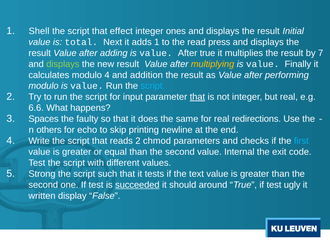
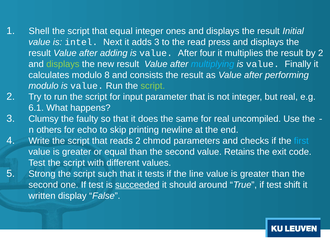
that effect: effect -> equal
total: total -> intel
adds 1: 1 -> 3
After true: true -> four
by 7: 7 -> 2
multiplying colour: yellow -> light blue
modulo 4: 4 -> 8
addition: addition -> consists
script at (153, 86) colour: light blue -> light green
that at (197, 97) underline: present -> none
6.6: 6.6 -> 6.1
Spaces: Spaces -> Clumsy
redirections: redirections -> uncompiled
Internal: Internal -> Retains
text: text -> line
ugly: ugly -> shift
